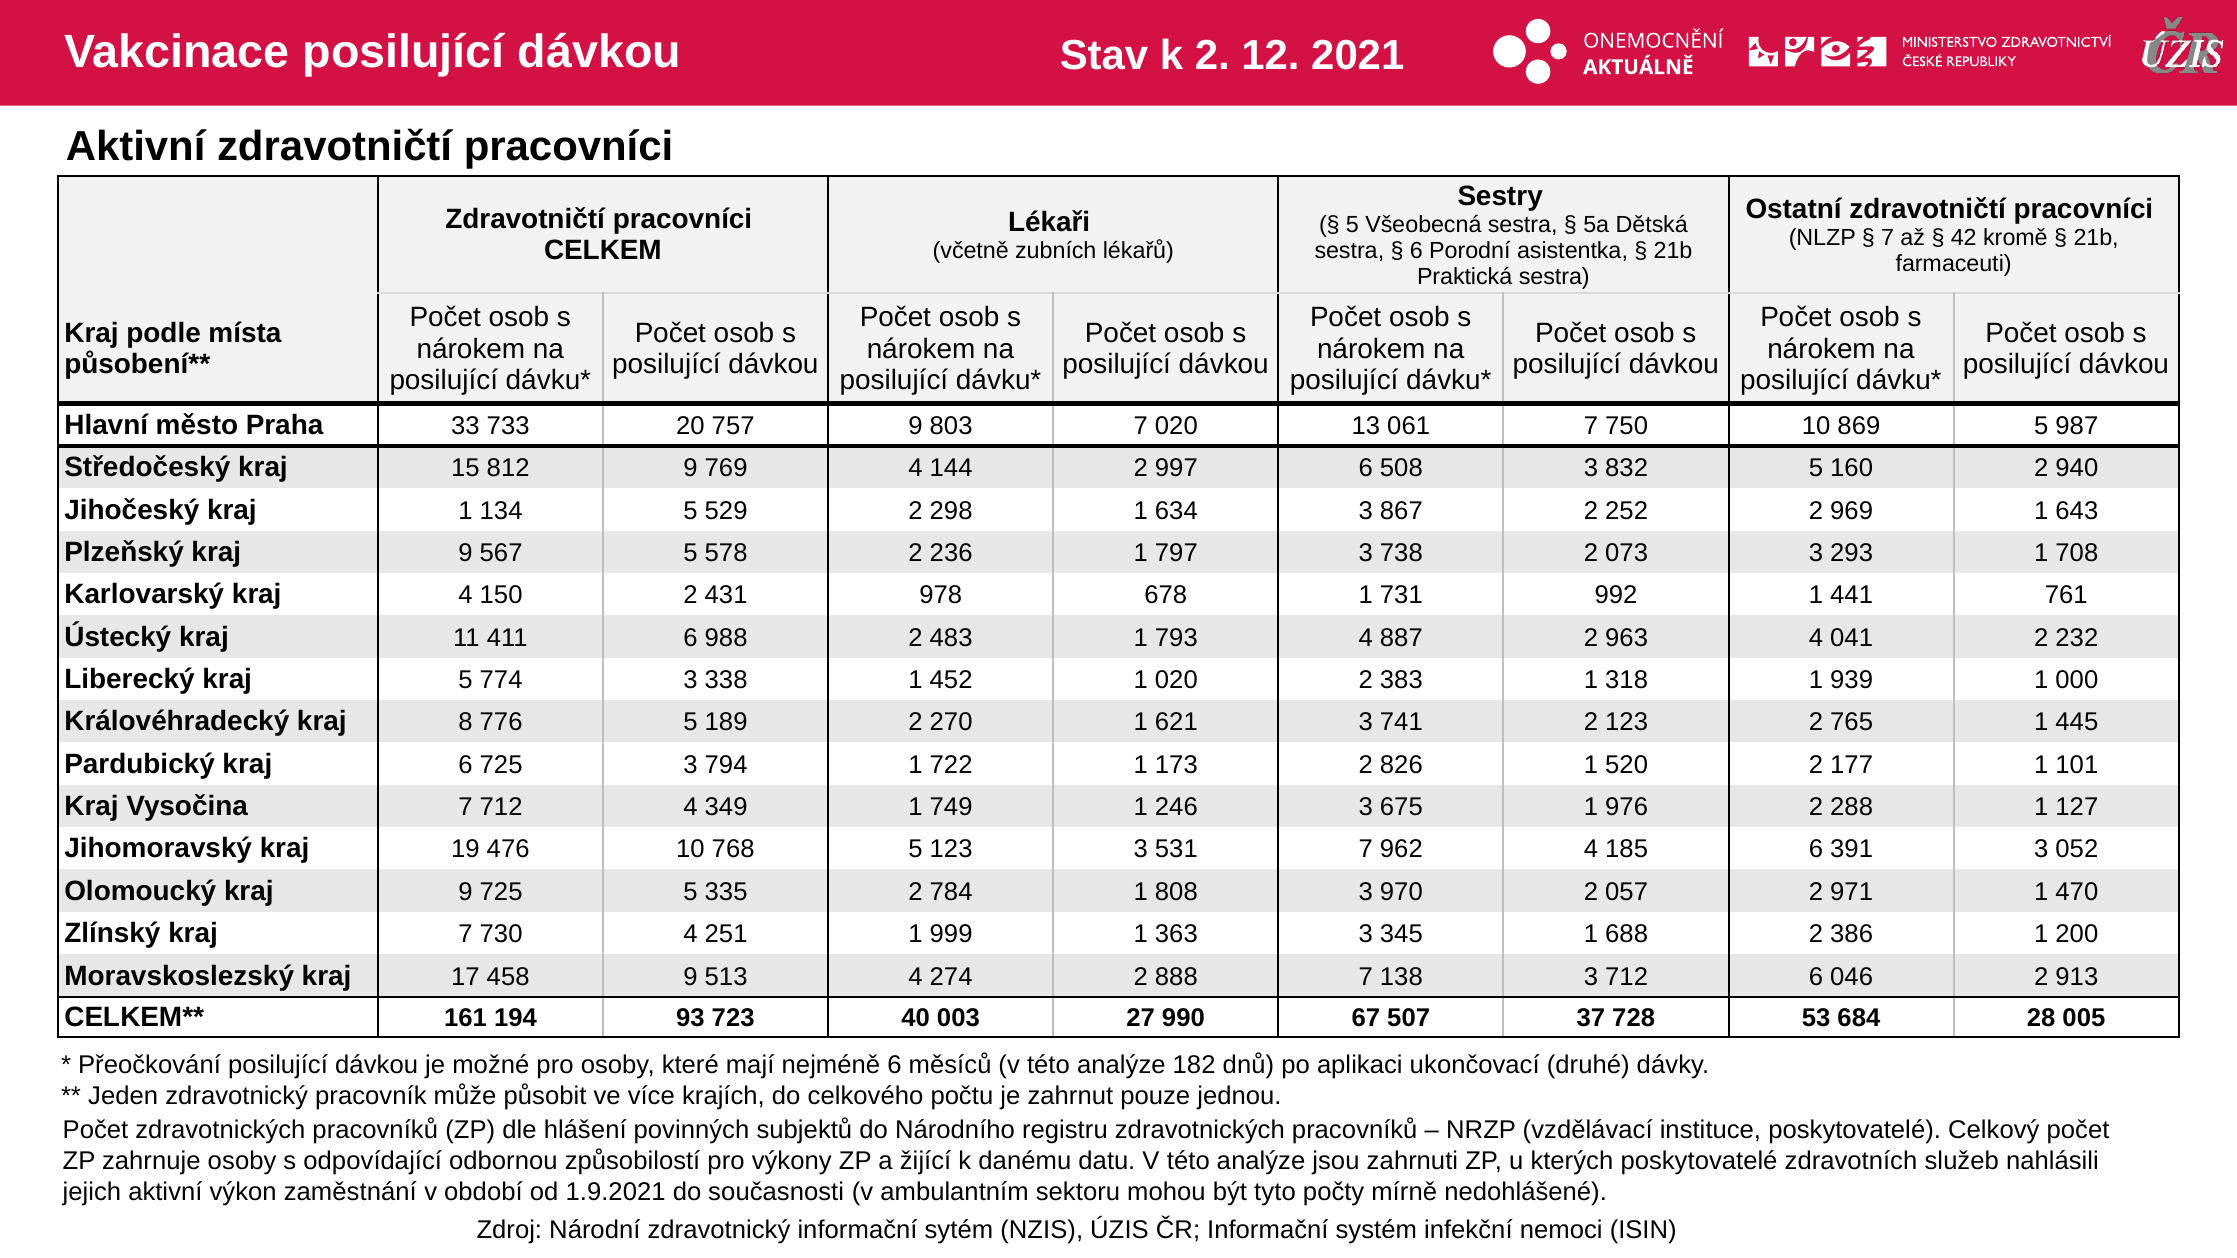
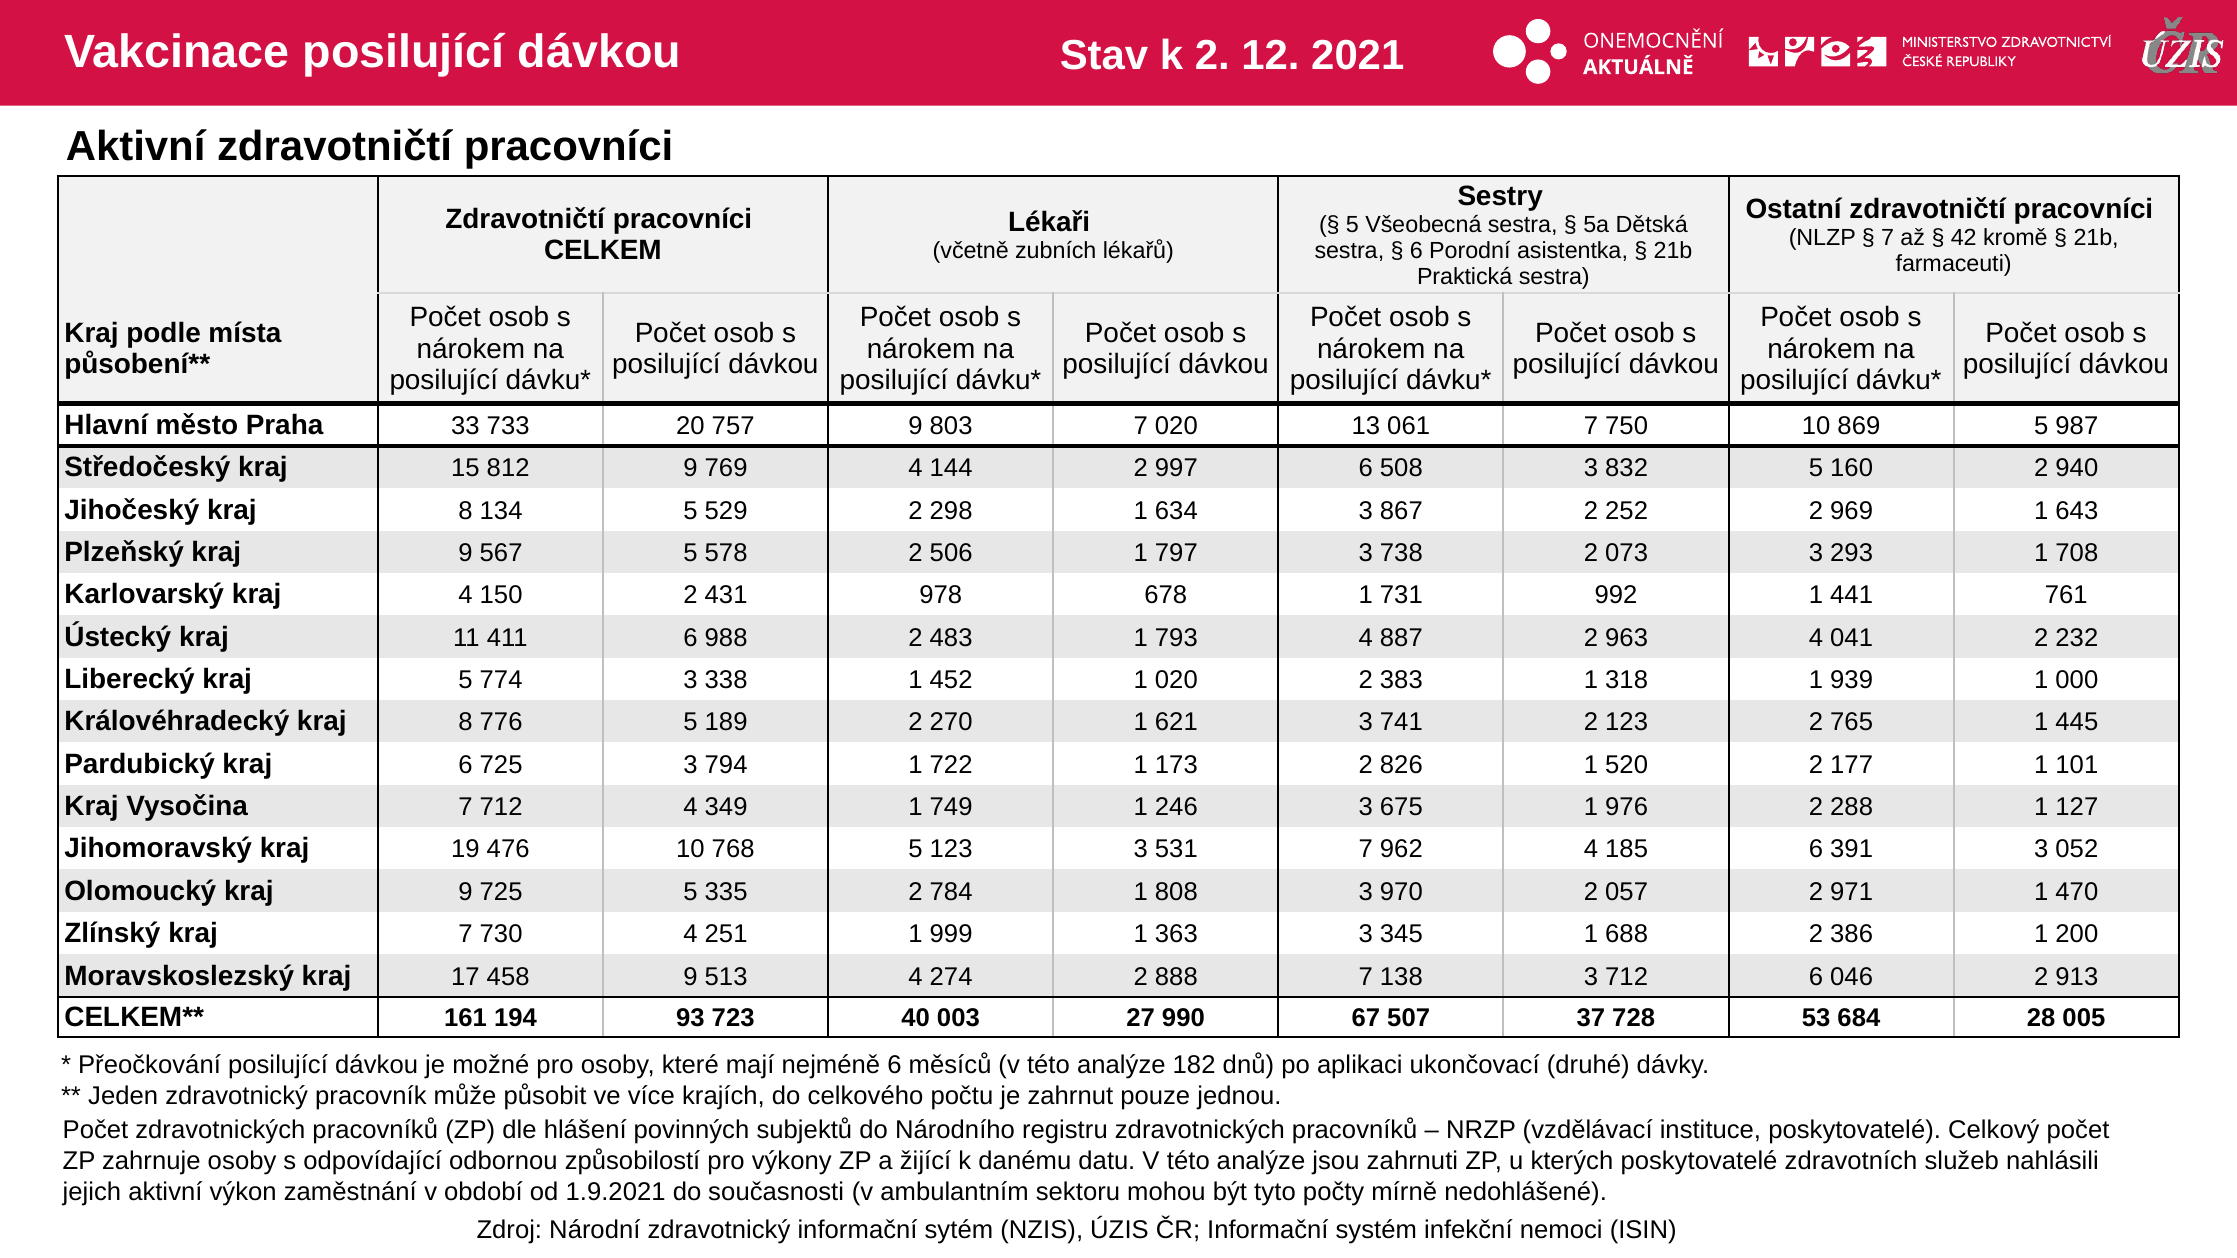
Jihočeský kraj 1: 1 -> 8
236: 236 -> 506
